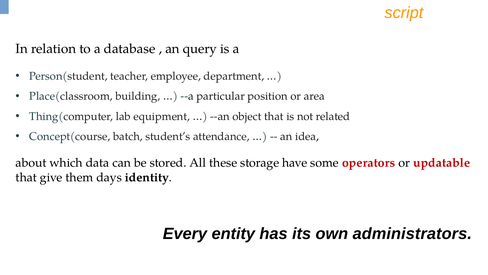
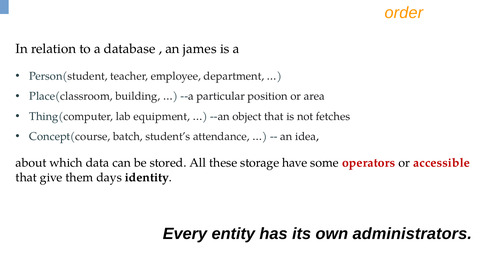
script: script -> order
query: query -> james
related: related -> fetches
updatable: updatable -> accessible
